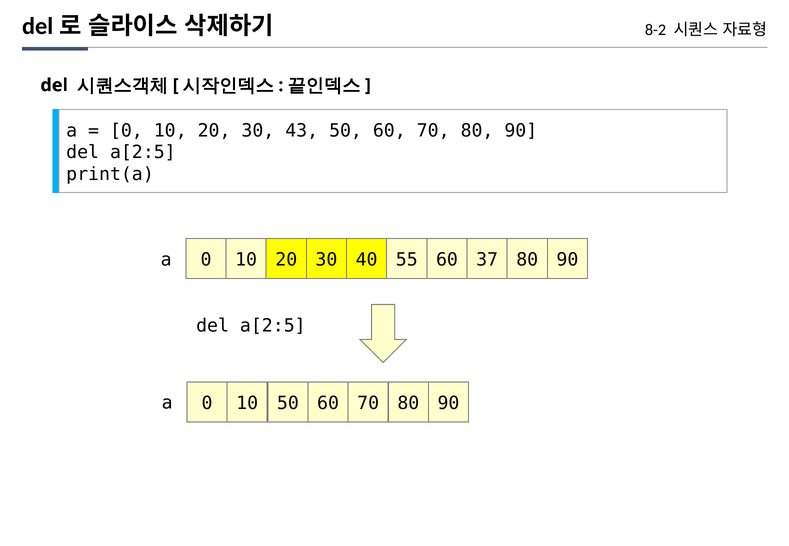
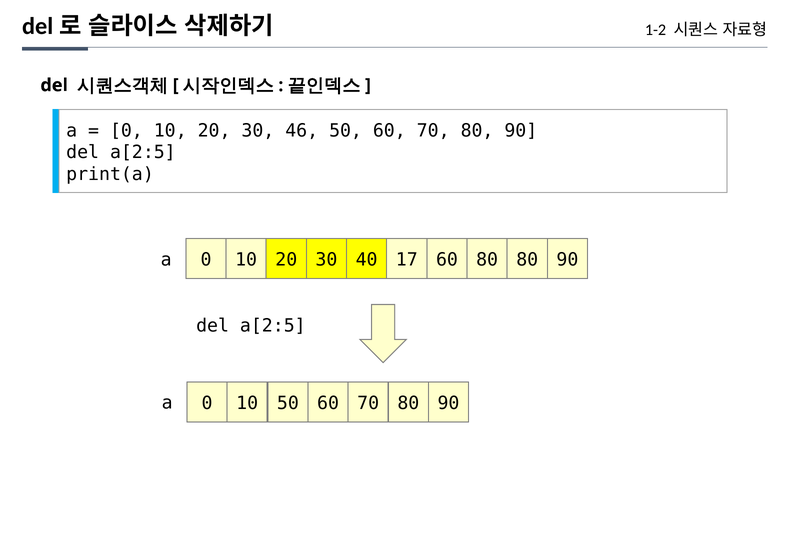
8-2: 8-2 -> 1-2
43: 43 -> 46
55: 55 -> 17
60 37: 37 -> 80
